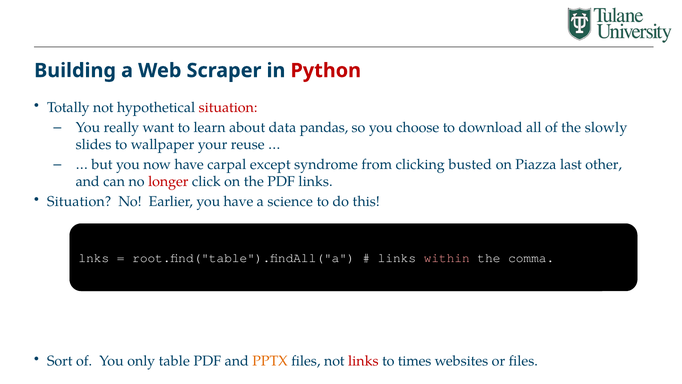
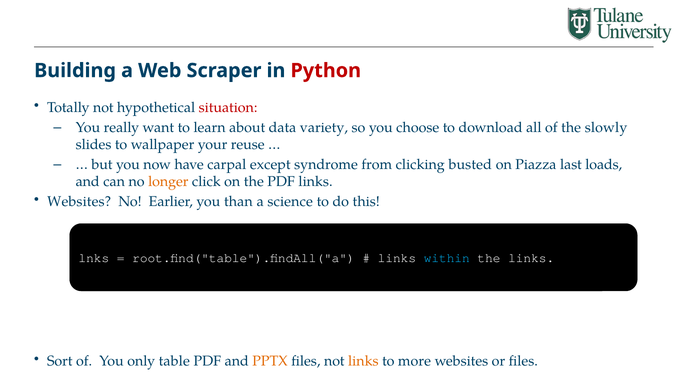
pandas: pandas -> variety
other: other -> loads
longer colour: red -> orange
Situation at (79, 201): Situation -> Websites
you have: have -> than
within colour: pink -> light blue
the comma: comma -> links
links at (363, 361) colour: red -> orange
times: times -> more
